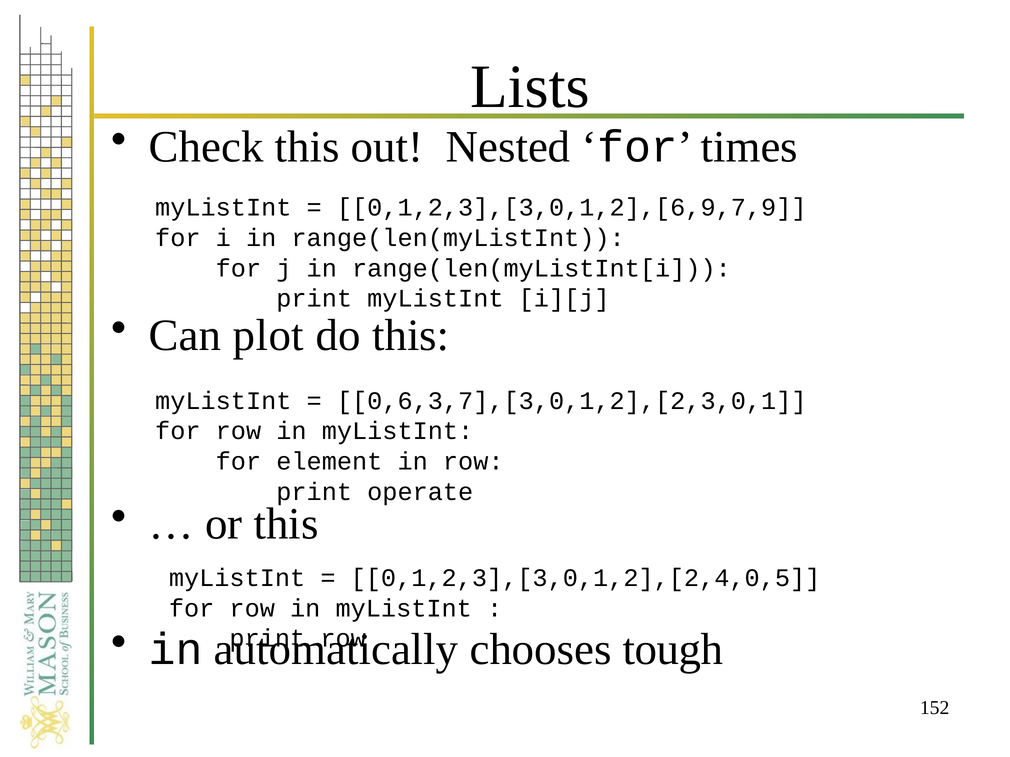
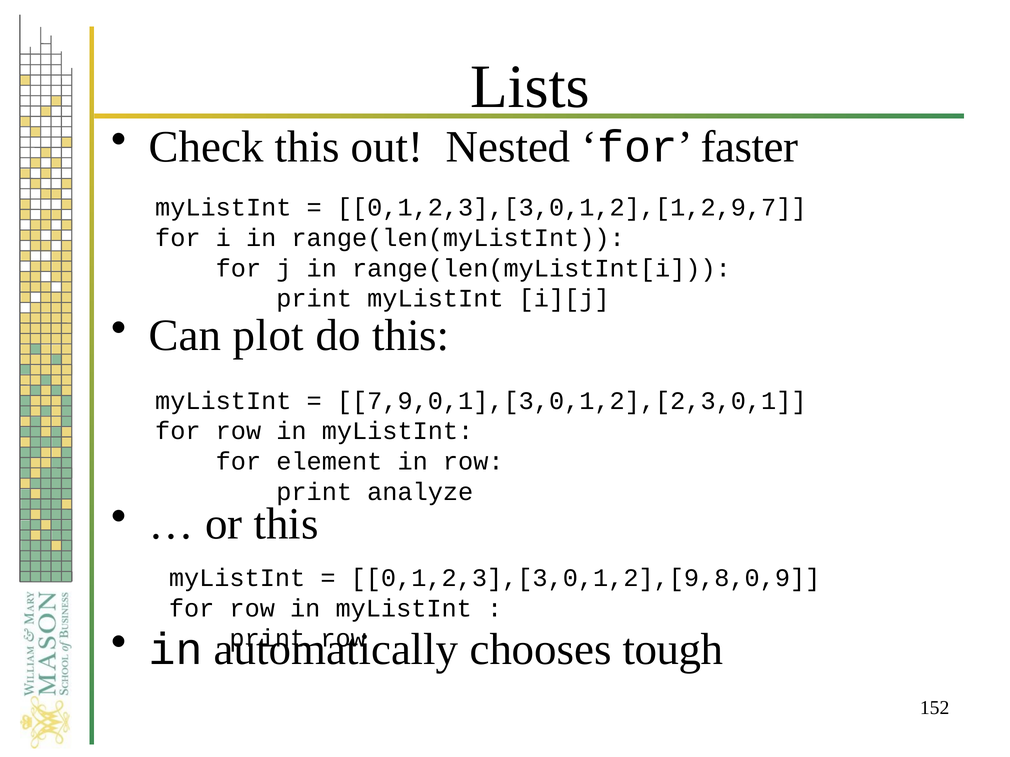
times: times -> faster
0,1,2,3],[3,0,1,2],[6,9,7,9: 0,1,2,3],[3,0,1,2],[6,9,7,9 -> 0,1,2,3],[3,0,1,2],[1,2,9,7
0,6,3,7],[3,0,1,2],[2,3,0,1: 0,6,3,7],[3,0,1,2],[2,3,0,1 -> 7,9,0,1],[3,0,1,2],[2,3,0,1
operate: operate -> analyze
0,1,2,3],[3,0,1,2],[2,4,0,5: 0,1,2,3],[3,0,1,2],[2,4,0,5 -> 0,1,2,3],[3,0,1,2],[9,8,0,9
